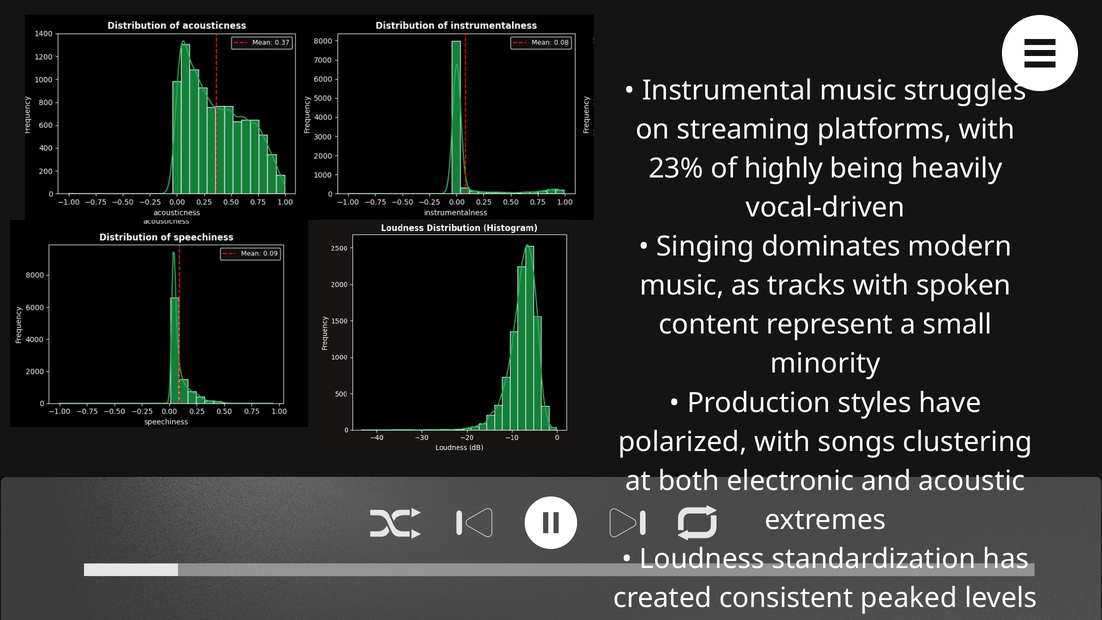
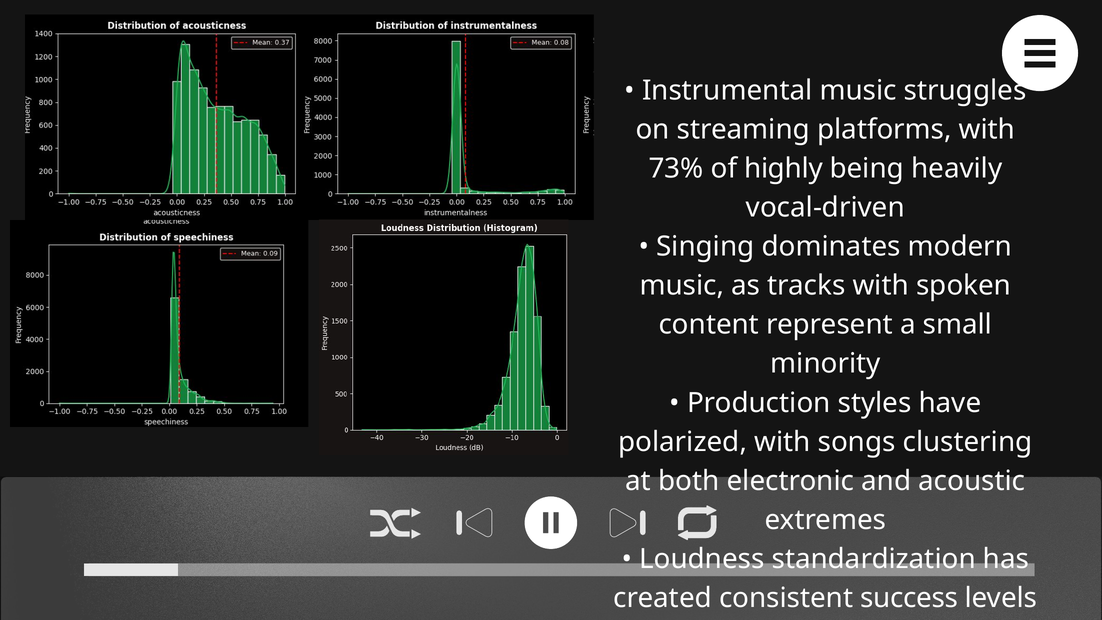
23%: 23% -> 73%
peaked: peaked -> success
